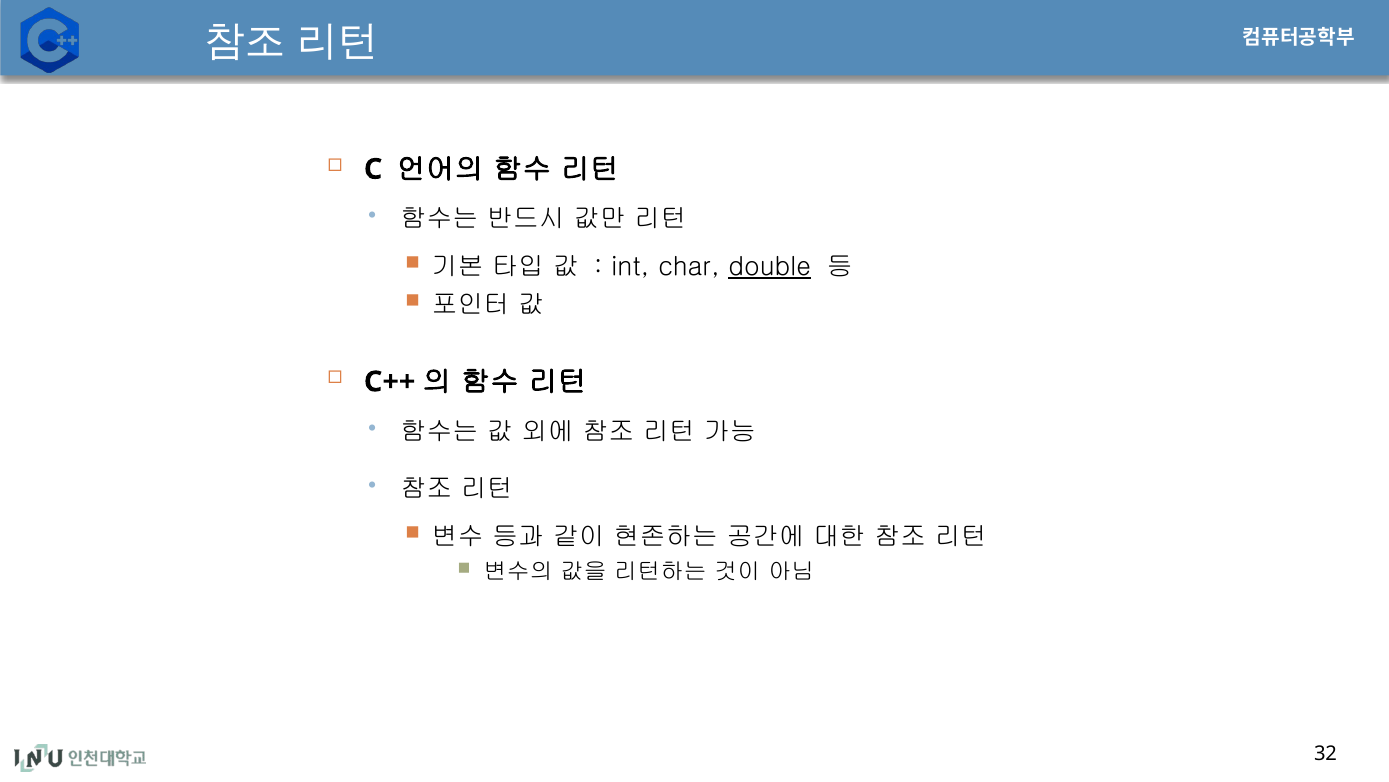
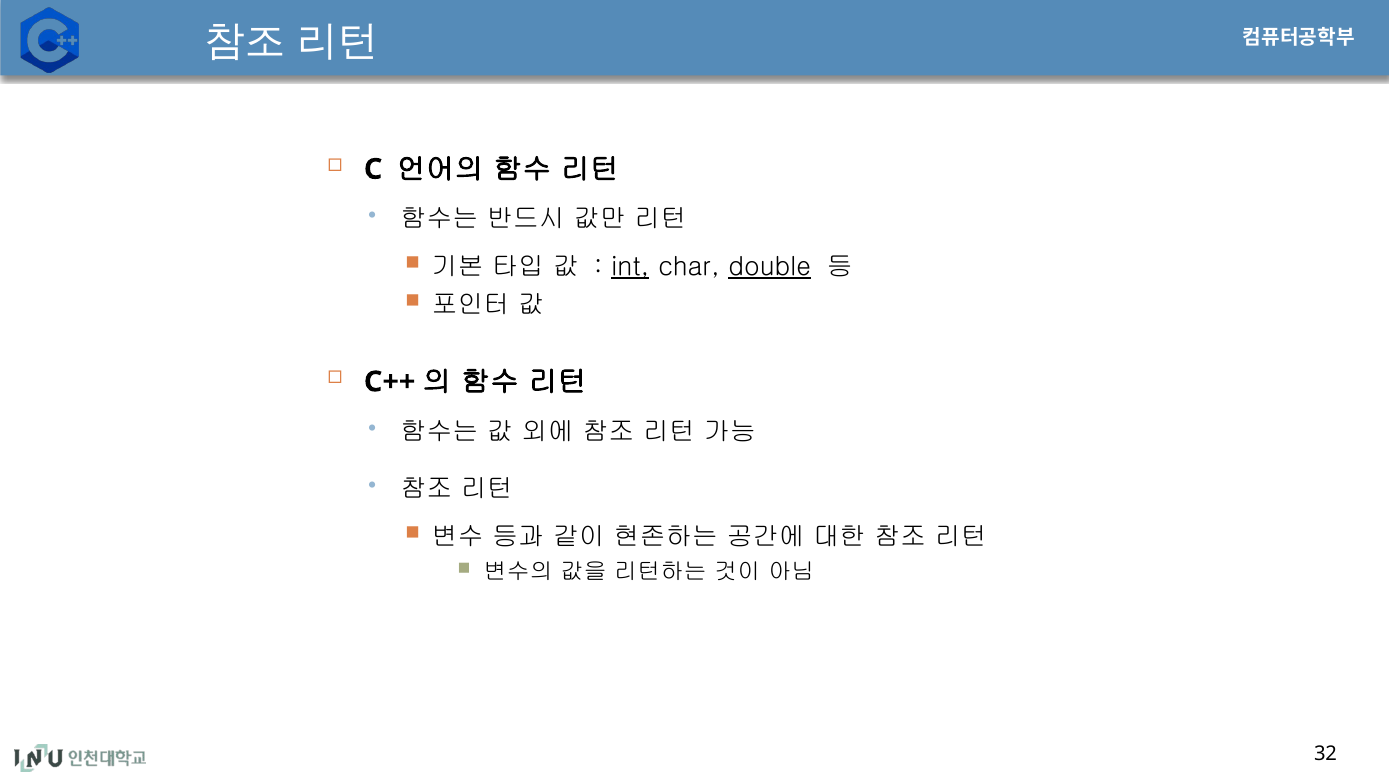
int underline: none -> present
